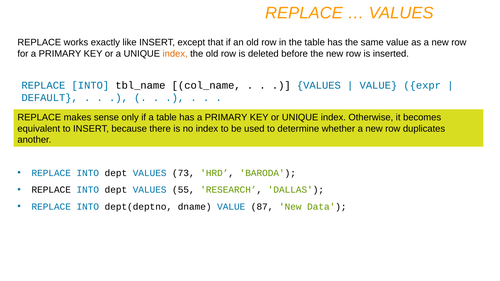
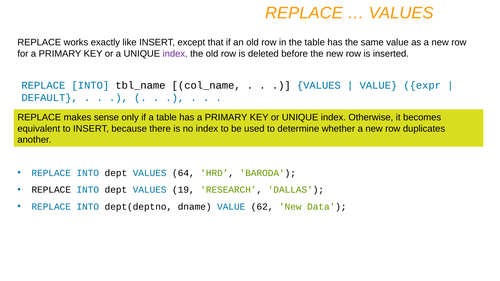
index at (175, 54) colour: orange -> purple
73: 73 -> 64
55: 55 -> 19
87: 87 -> 62
